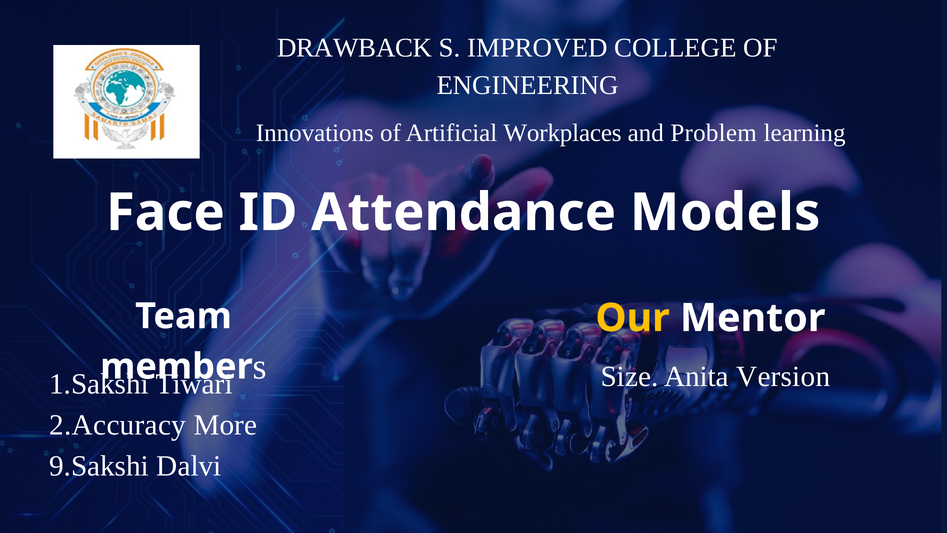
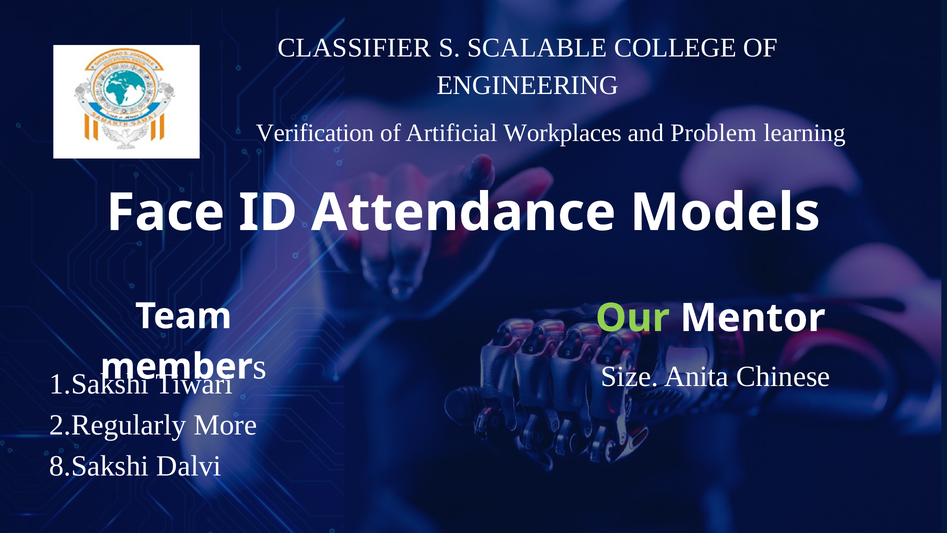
DRAWBACK: DRAWBACK -> CLASSIFIER
IMPROVED: IMPROVED -> SCALABLE
Innovations: Innovations -> Verification
Our colour: yellow -> light green
Version: Version -> Chinese
2.Accuracy: 2.Accuracy -> 2.Regularly
9.Sakshi: 9.Sakshi -> 8.Sakshi
